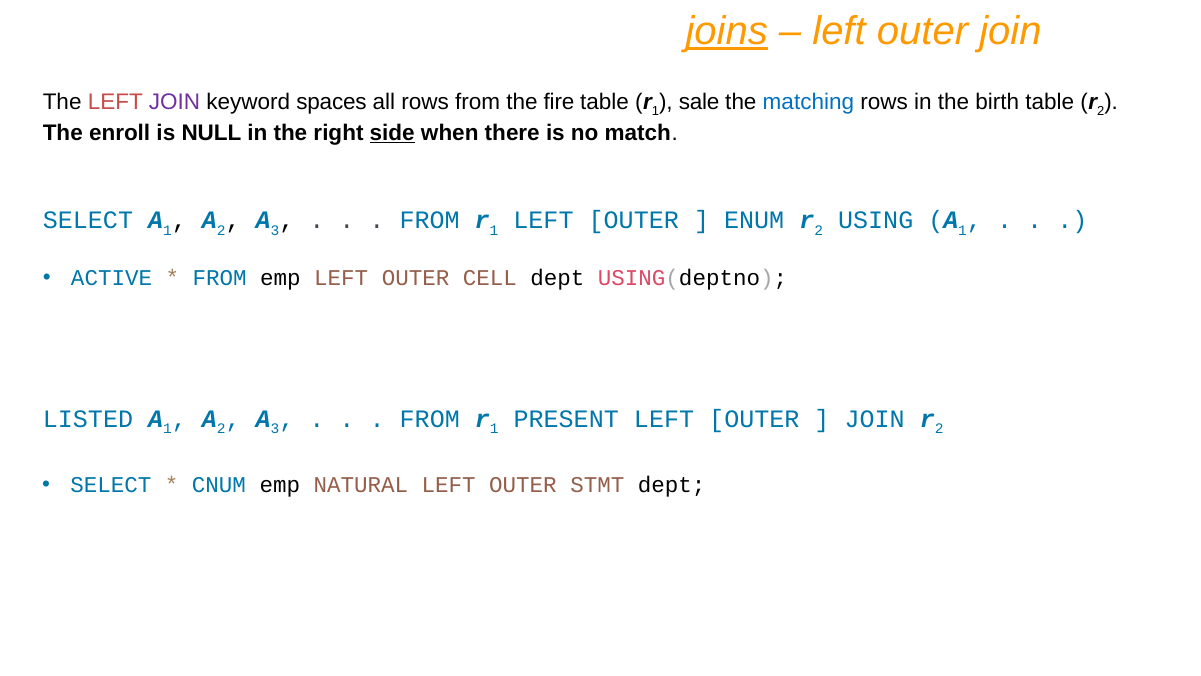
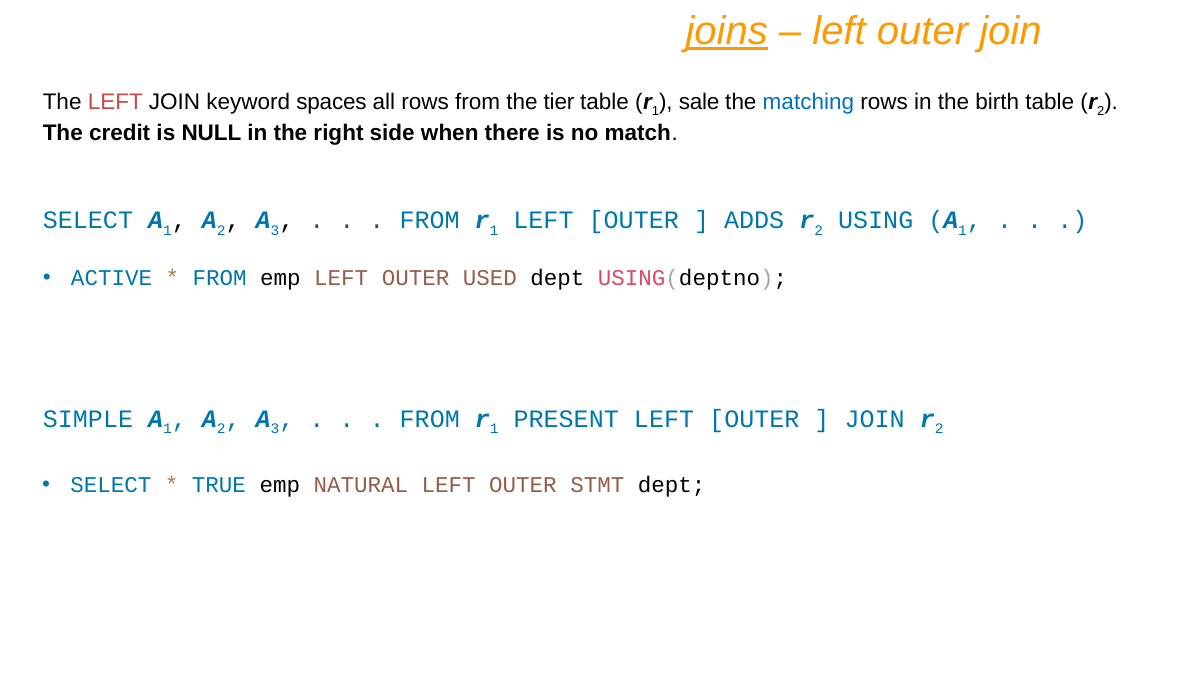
JOIN at (175, 102) colour: purple -> black
fire: fire -> tier
enroll: enroll -> credit
side underline: present -> none
ENUM: ENUM -> ADDS
CELL: CELL -> USED
LISTED: LISTED -> SIMPLE
CNUM: CNUM -> TRUE
